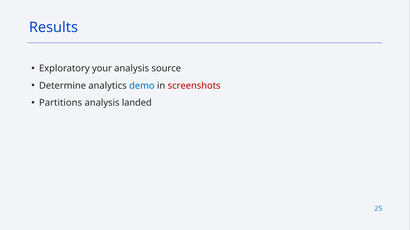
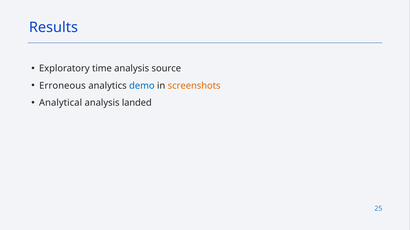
your: your -> time
Determine: Determine -> Erroneous
screenshots colour: red -> orange
Partitions: Partitions -> Analytical
